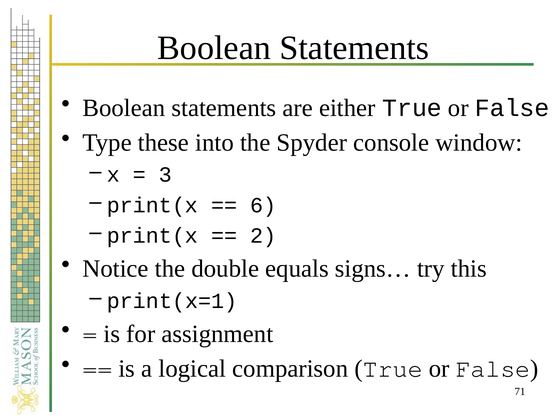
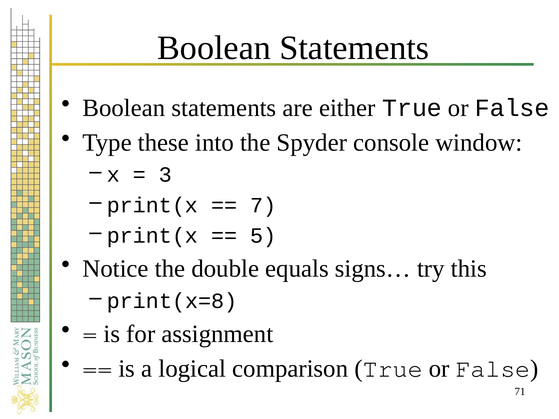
6: 6 -> 7
2: 2 -> 5
print(x=1: print(x=1 -> print(x=8
